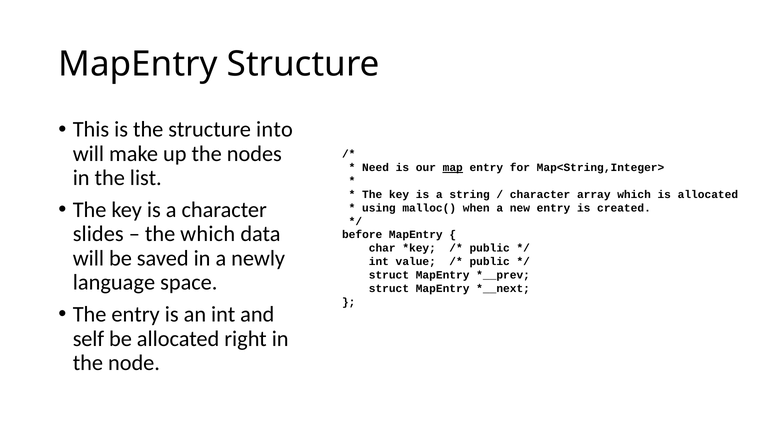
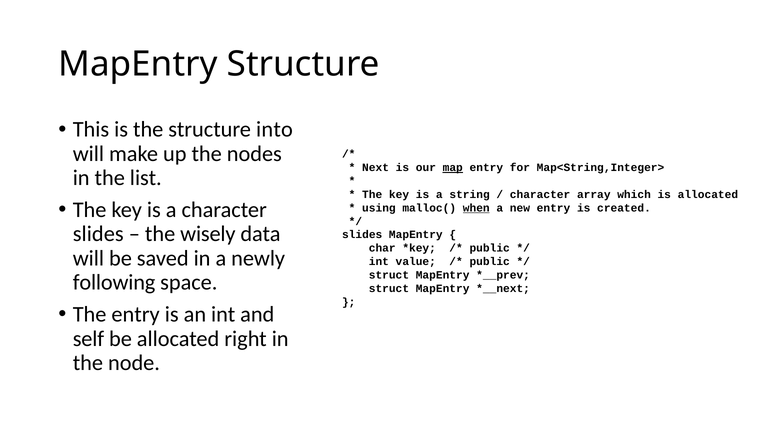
Need: Need -> Next
when underline: none -> present
the which: which -> wisely
before at (362, 235): before -> slides
language: language -> following
